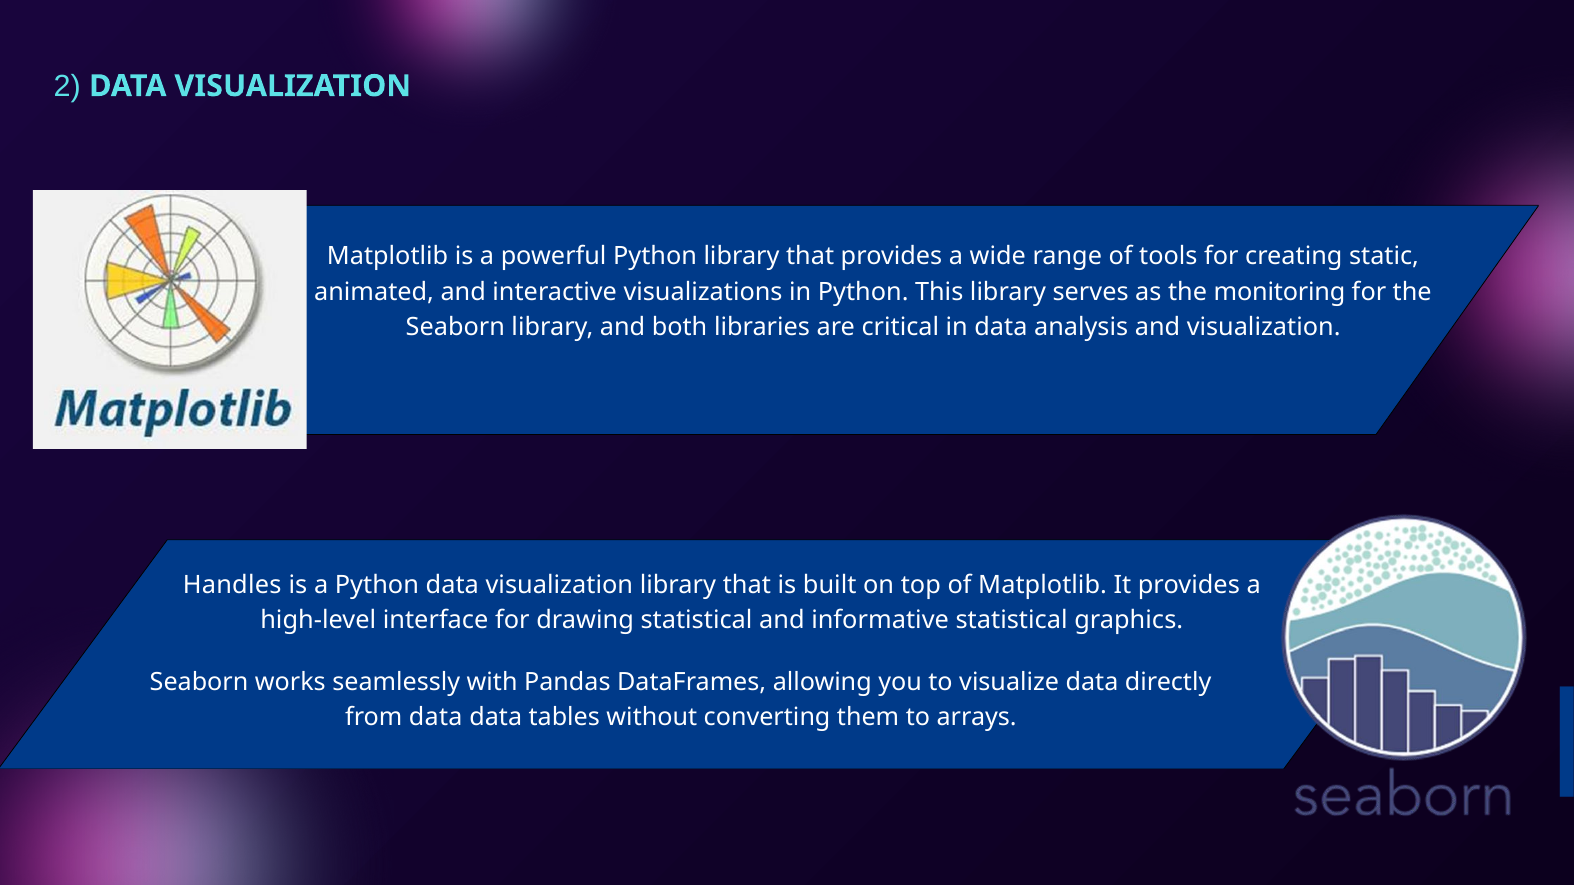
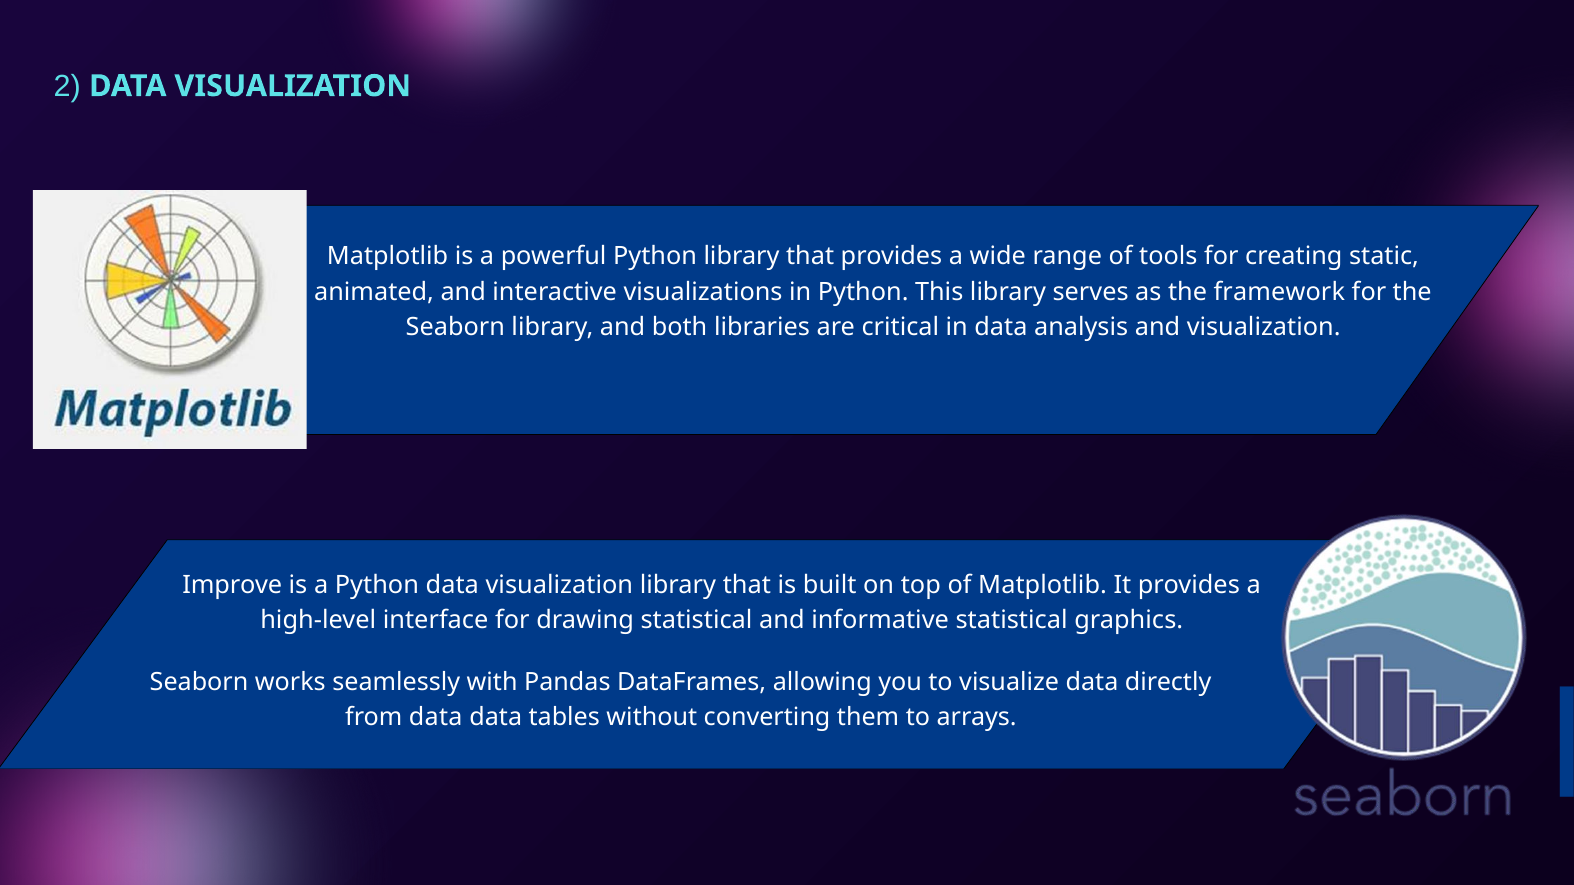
monitoring: monitoring -> framework
Handles: Handles -> Improve
